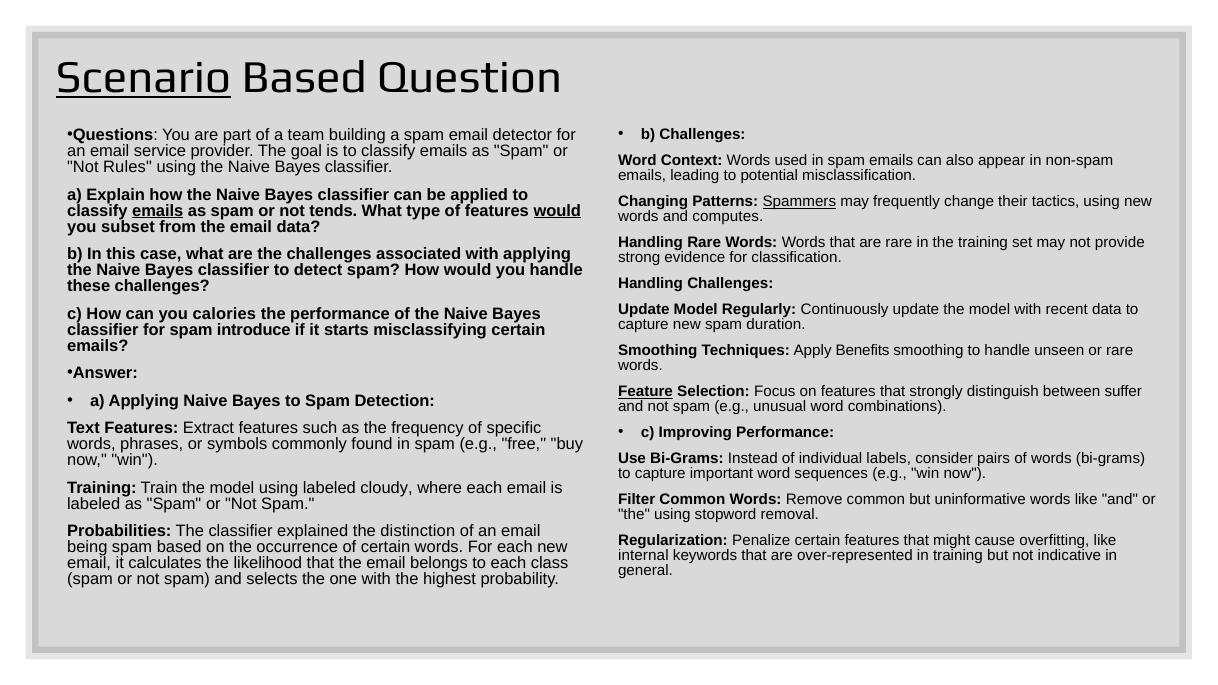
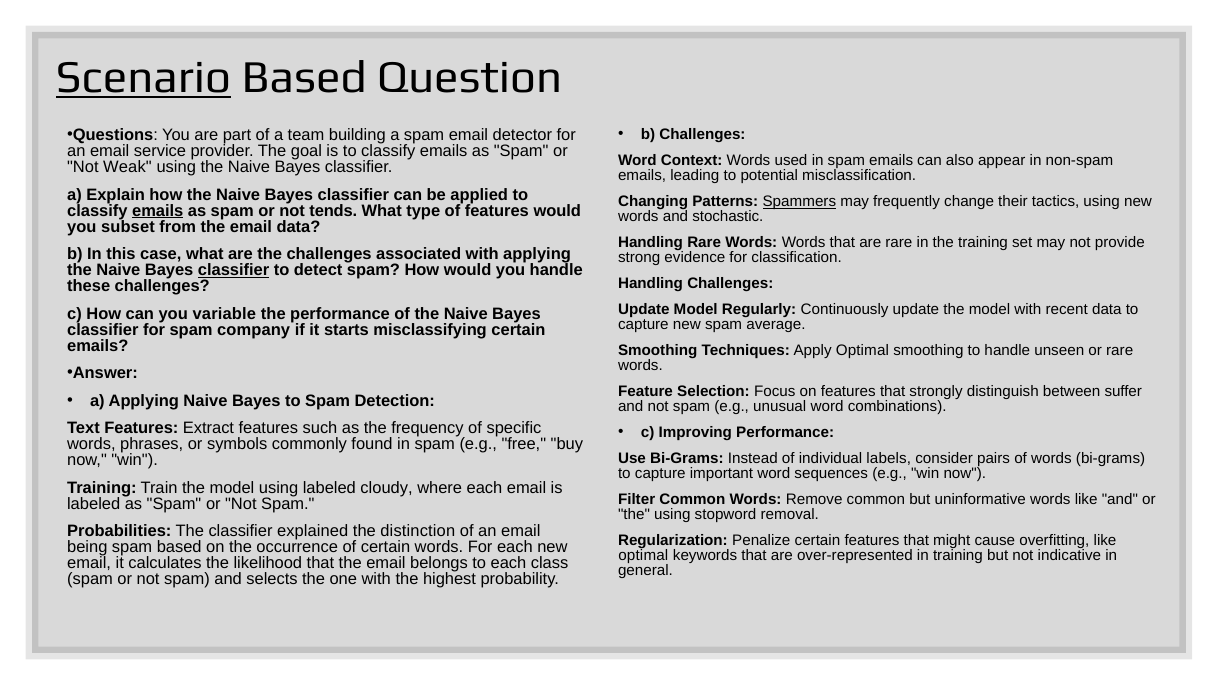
Rules: Rules -> Weak
would at (557, 211) underline: present -> none
computes: computes -> stochastic
classifier at (234, 270) underline: none -> present
calories: calories -> variable
duration: duration -> average
introduce: introduce -> company
Apply Benefits: Benefits -> Optimal
Feature underline: present -> none
internal at (643, 556): internal -> optimal
